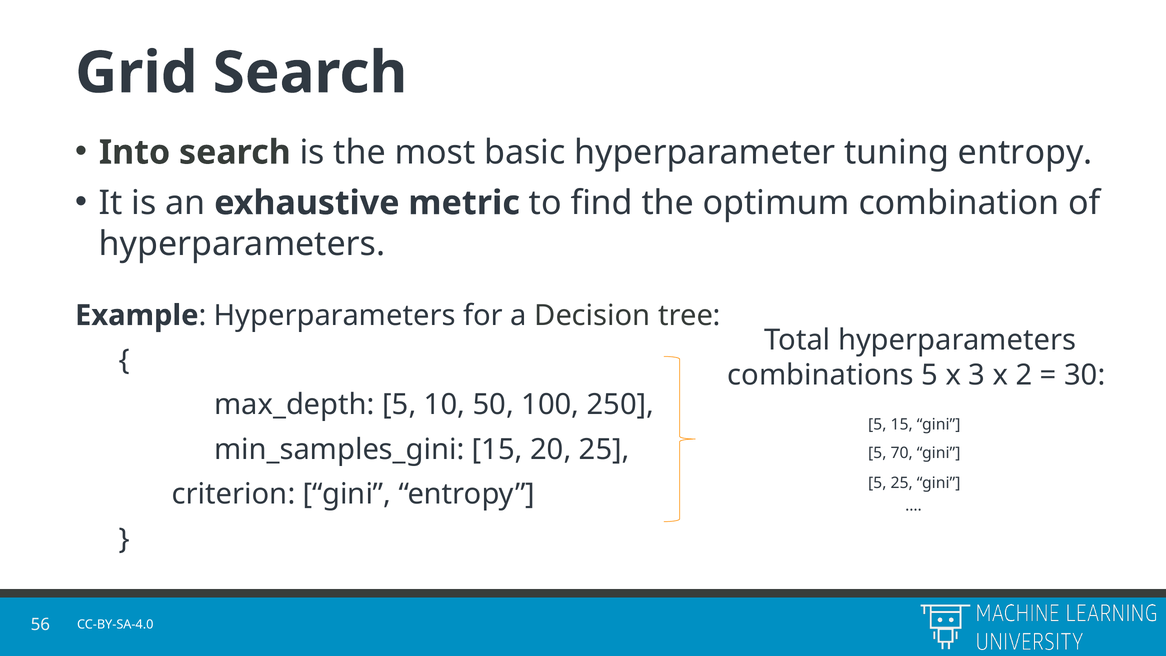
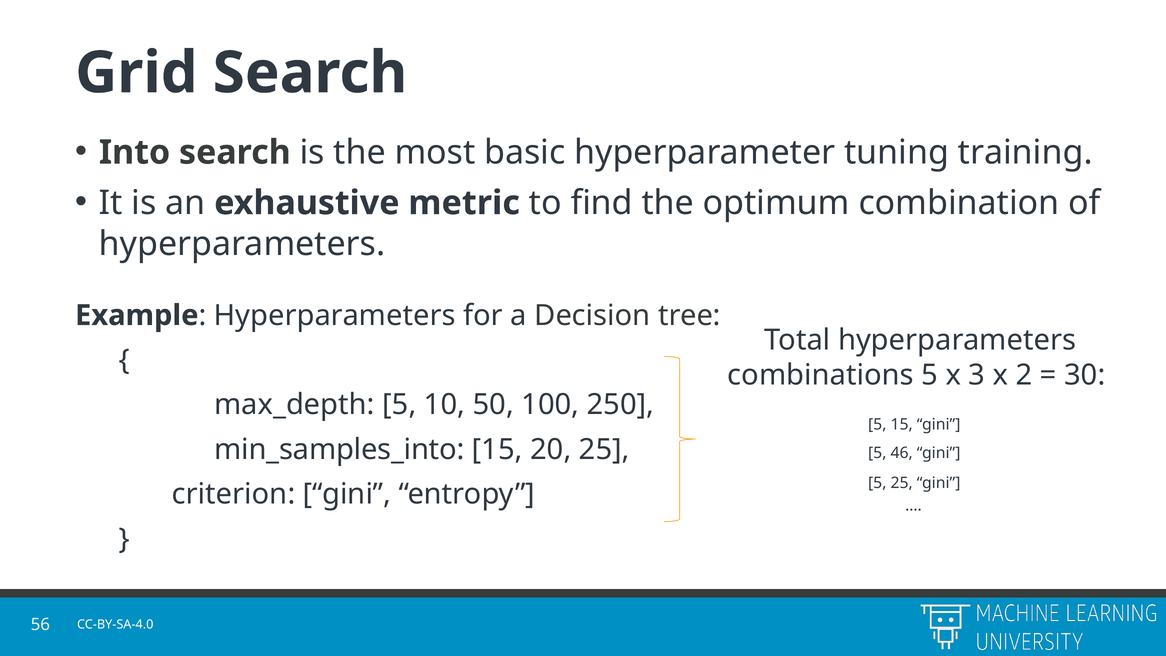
tuning entropy: entropy -> training
min_samples_gini: min_samples_gini -> min_samples_into
70: 70 -> 46
